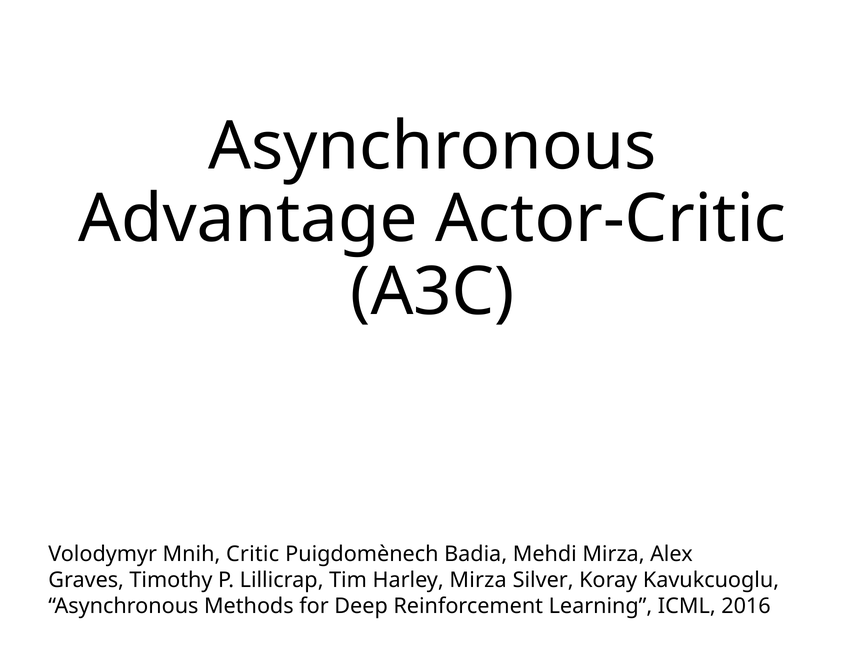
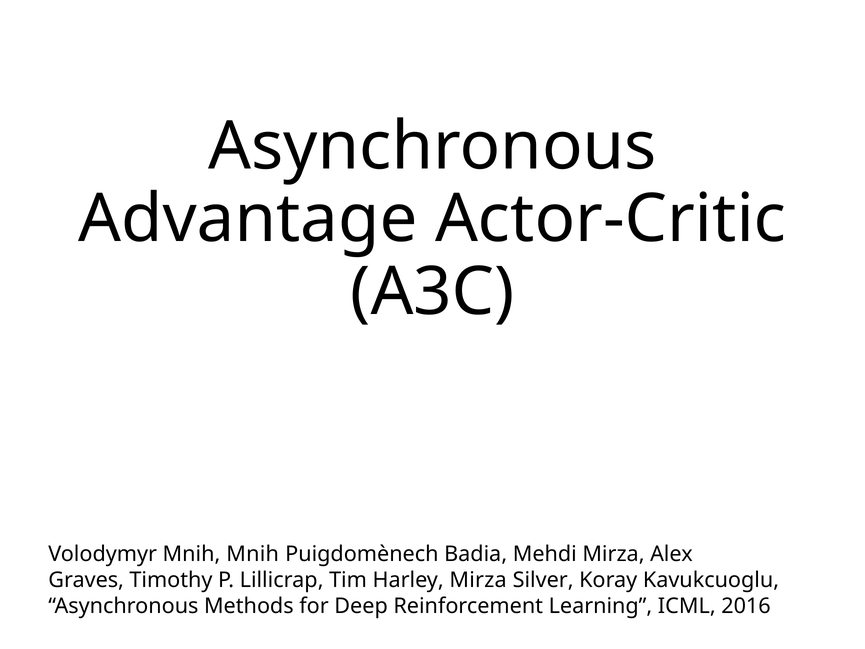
Mnih Critic: Critic -> Mnih
